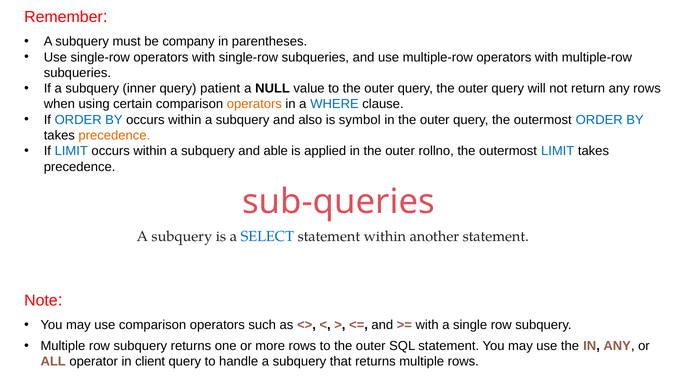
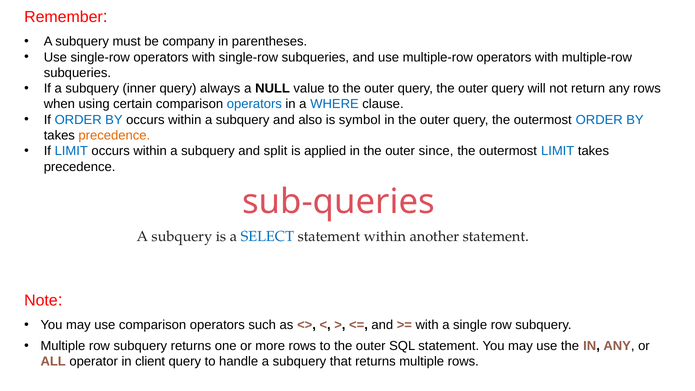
patient: patient -> always
operators at (254, 104) colour: orange -> blue
able: able -> split
rollno: rollno -> since
